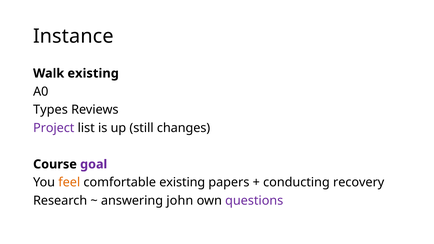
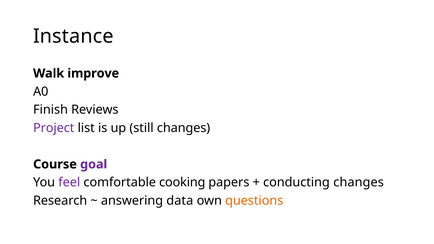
Walk existing: existing -> improve
Types: Types -> Finish
feel colour: orange -> purple
comfortable existing: existing -> cooking
conducting recovery: recovery -> changes
john: john -> data
questions colour: purple -> orange
